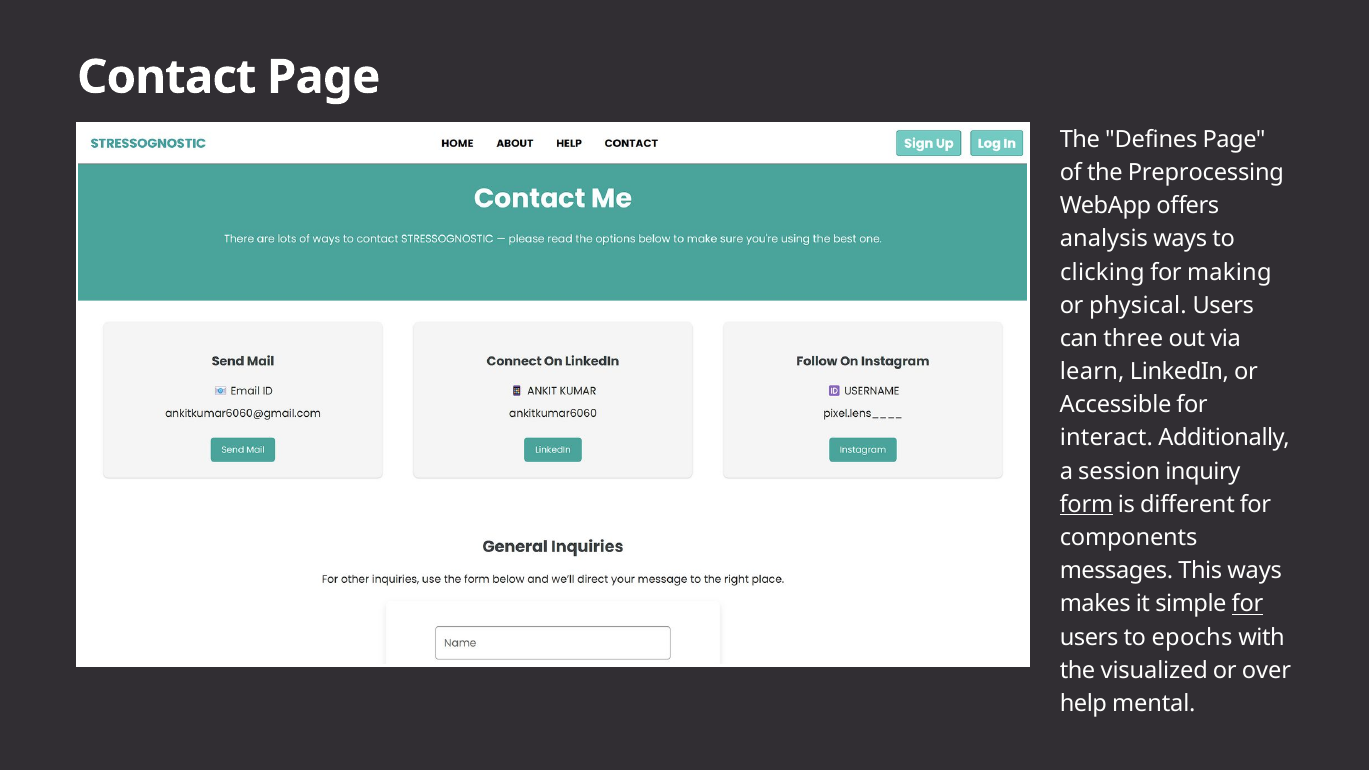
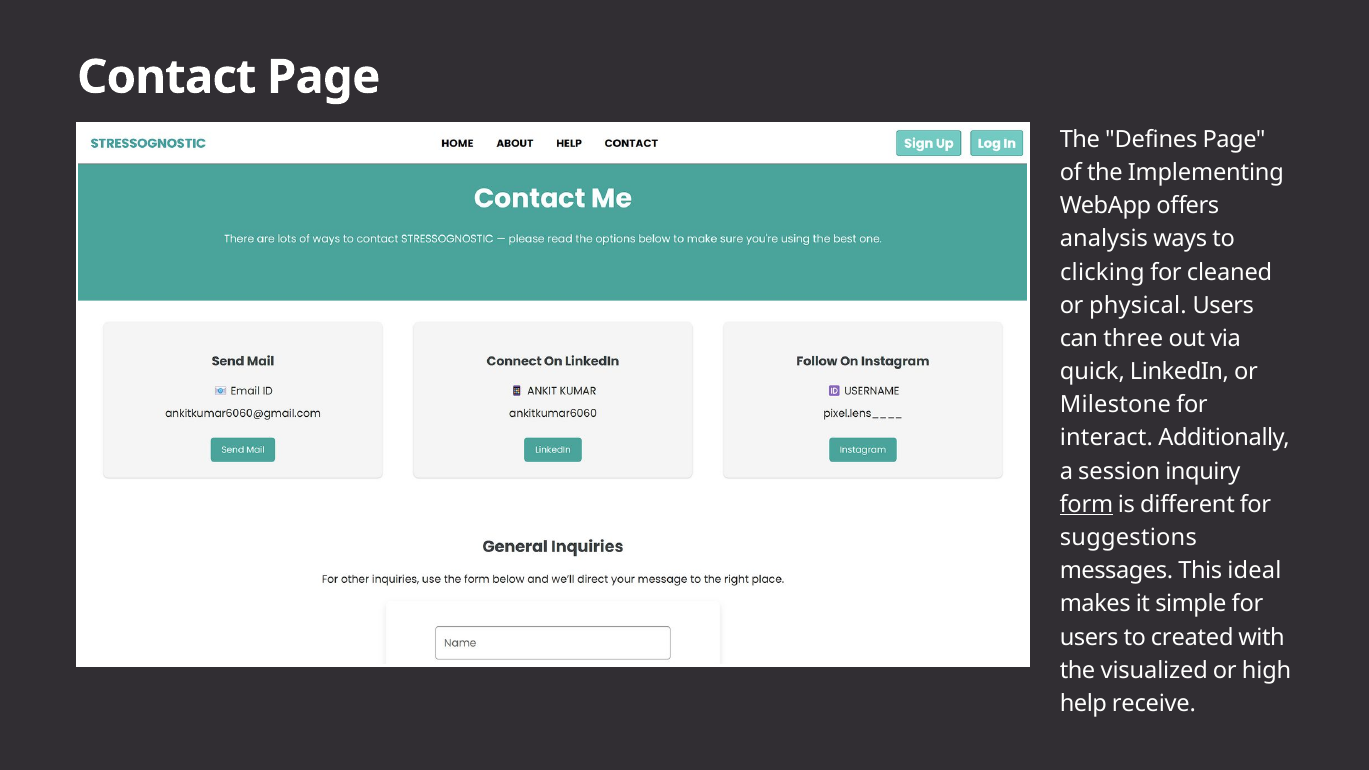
Preprocessing: Preprocessing -> Implementing
making: making -> cleaned
learn: learn -> quick
Accessible: Accessible -> Milestone
components: components -> suggestions
This ways: ways -> ideal
for at (1248, 604) underline: present -> none
epochs: epochs -> created
over: over -> high
mental: mental -> receive
